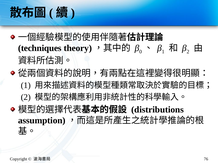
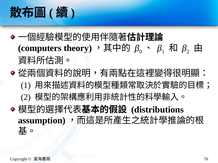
techniques: techniques -> computers
